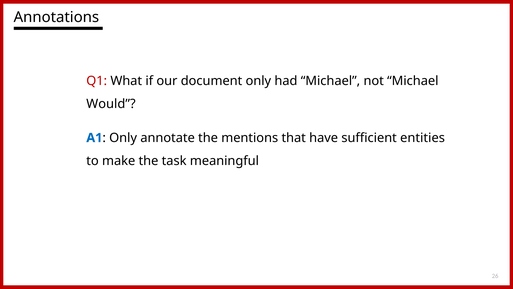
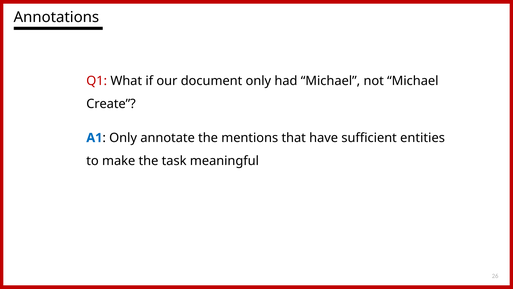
Would: Would -> Create
